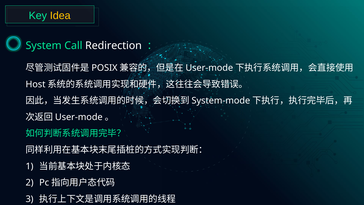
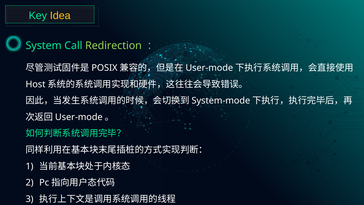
Redirection colour: white -> light green
